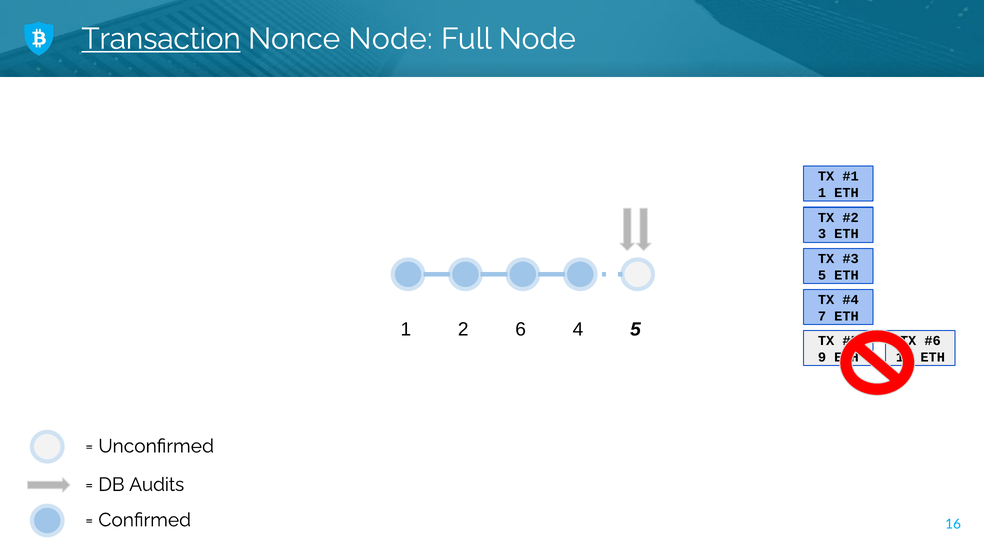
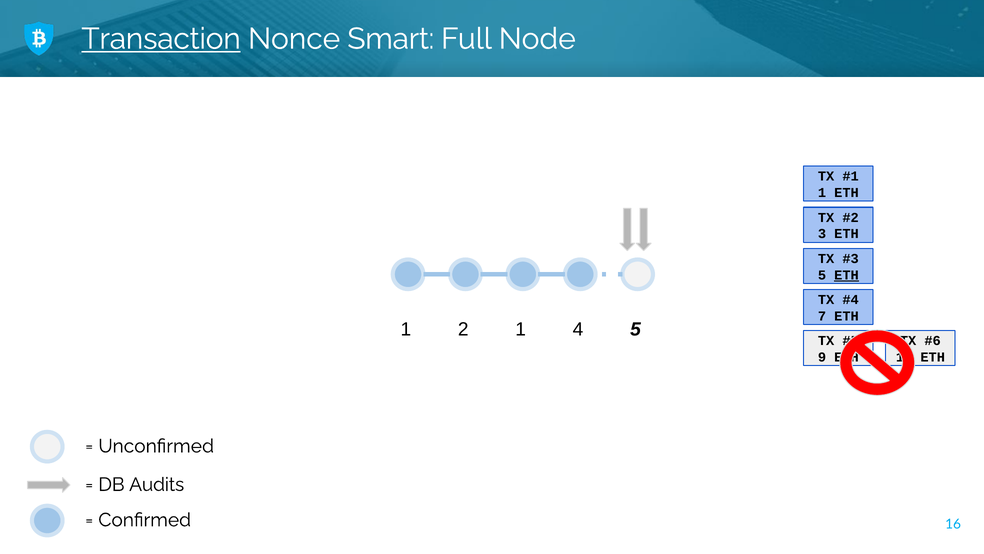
Nonce Node: Node -> Smart
ETH at (847, 275) underline: none -> present
2 6: 6 -> 1
